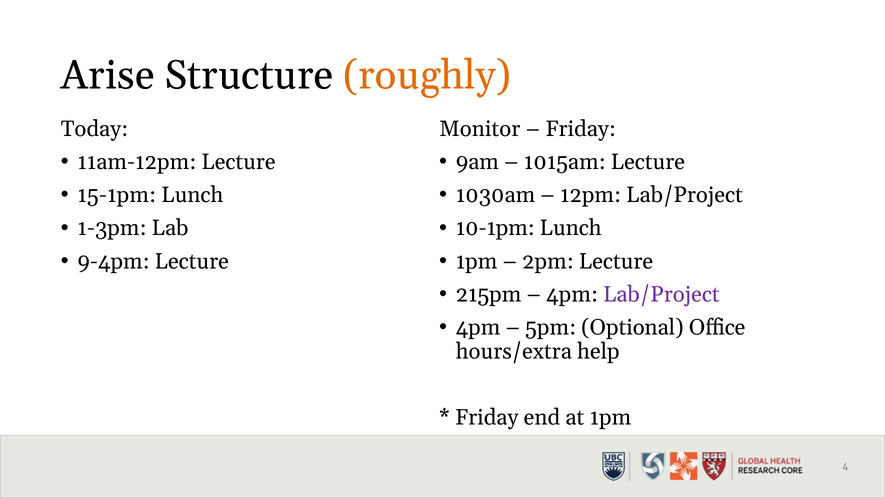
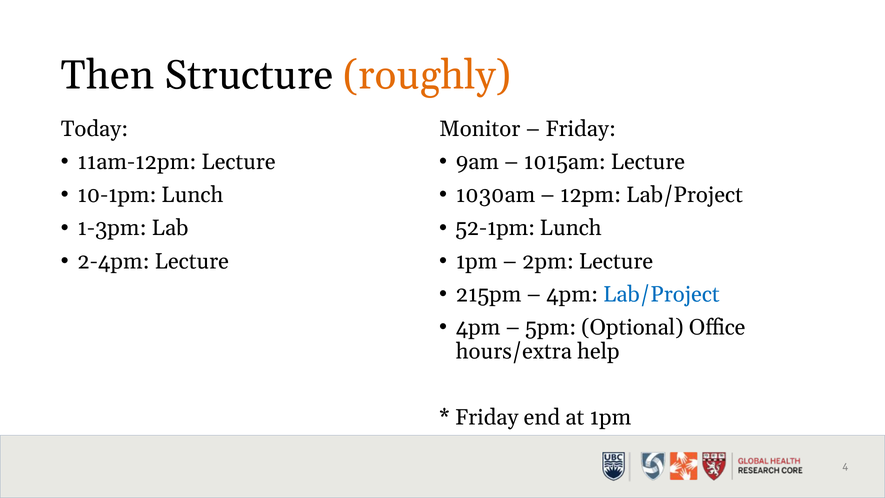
Arise: Arise -> Then
15-1pm: 15-1pm -> 10-1pm
10-1pm: 10-1pm -> 52-1pm
9-4pm: 9-4pm -> 2-4pm
Lab/Project at (661, 294) colour: purple -> blue
